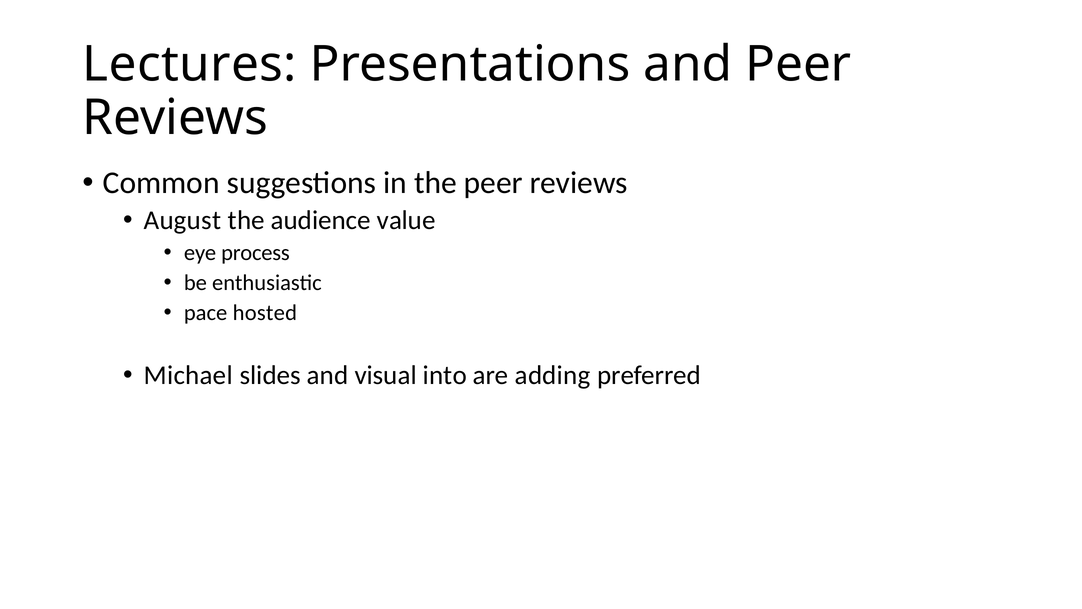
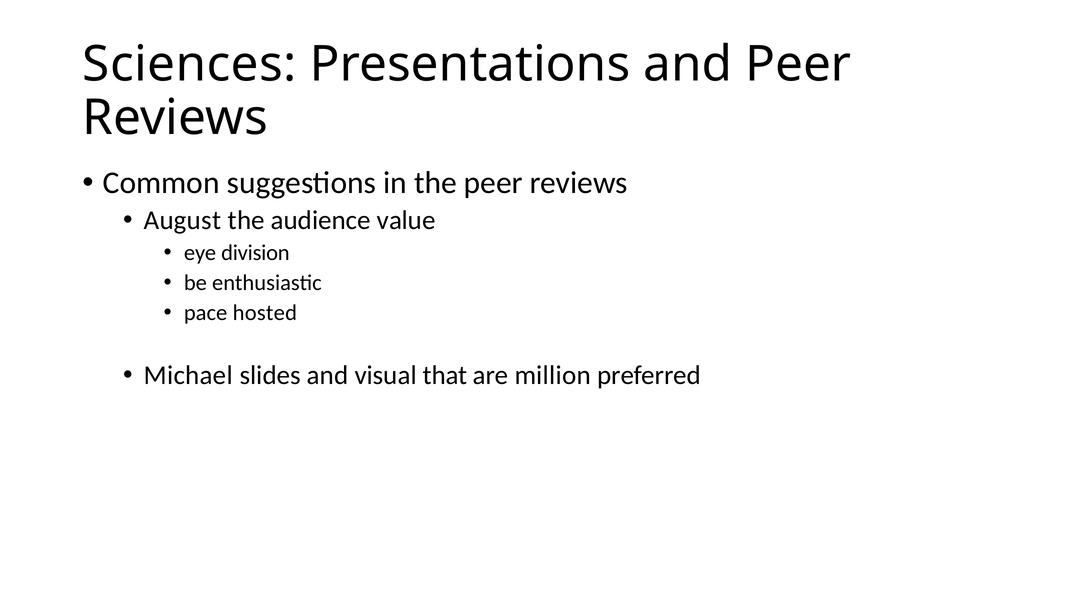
Lectures: Lectures -> Sciences
process: process -> division
into: into -> that
adding: adding -> million
